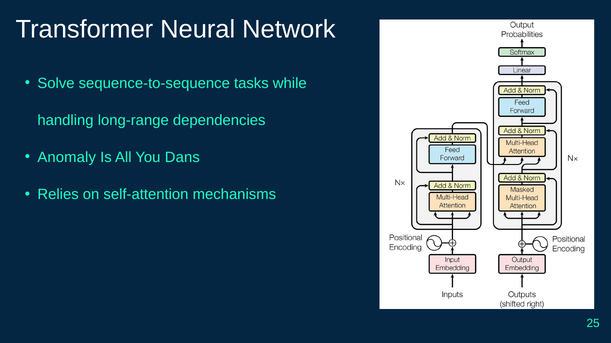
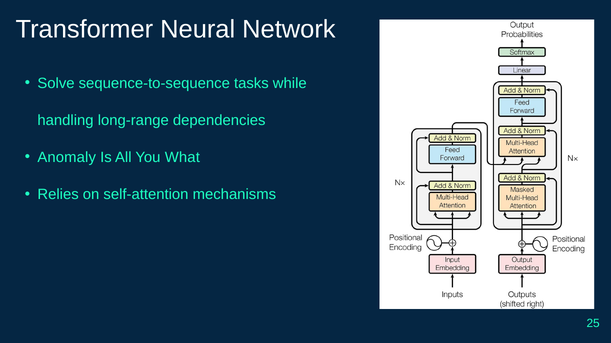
Dans: Dans -> What
